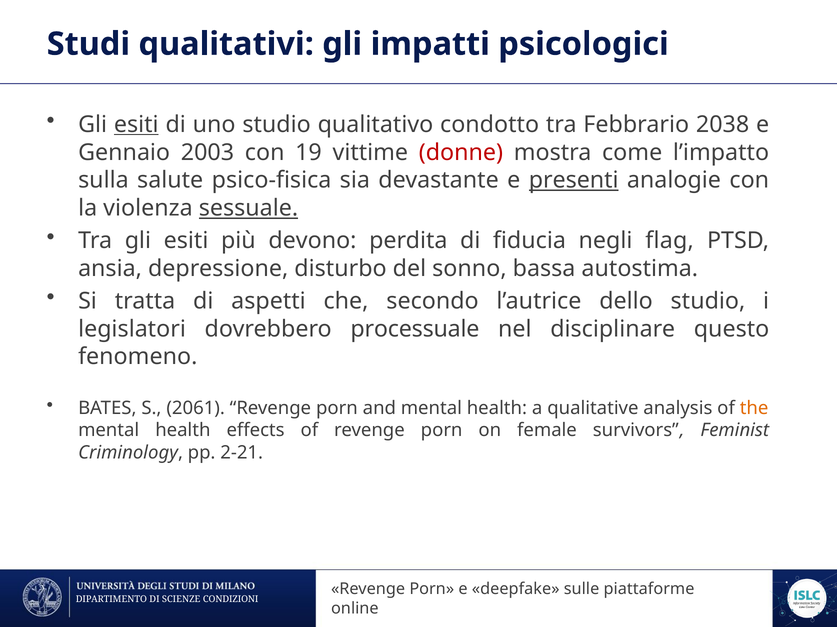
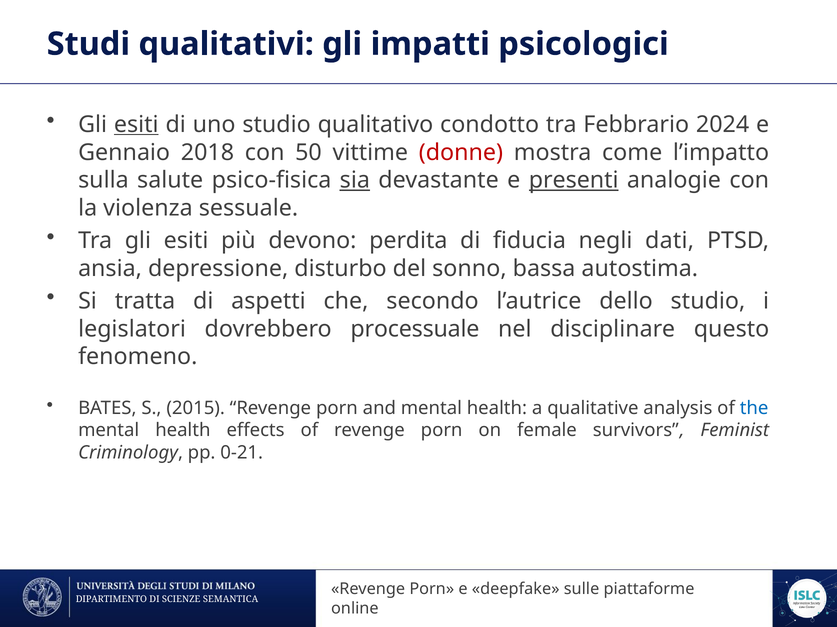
2038: 2038 -> 2024
2003: 2003 -> 2018
19: 19 -> 50
sia underline: none -> present
sessuale underline: present -> none
flag: flag -> dati
2061: 2061 -> 2015
the colour: orange -> blue
2-21: 2-21 -> 0-21
CONDIZIONI: CONDIZIONI -> SEMANTICA
